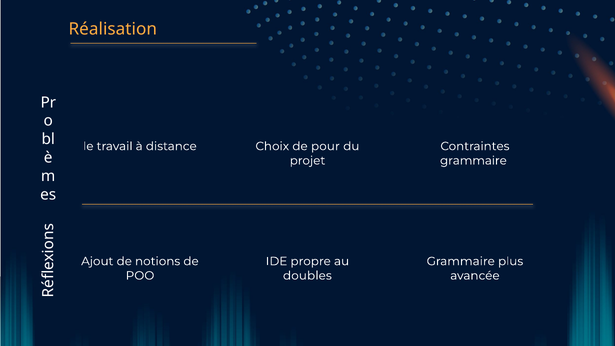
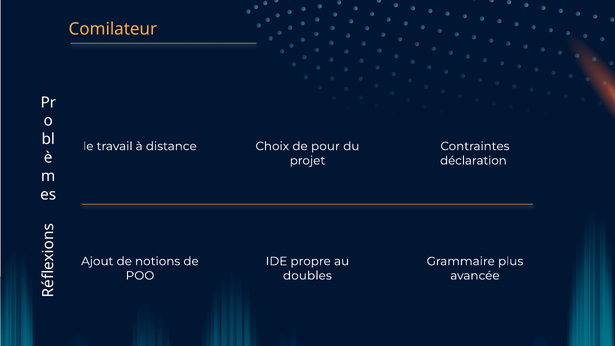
Réalisation: Réalisation -> Comilateur
grammaire at (473, 161): grammaire -> déclaration
